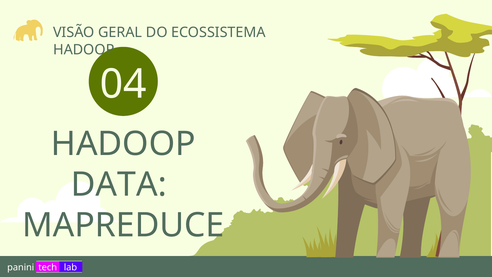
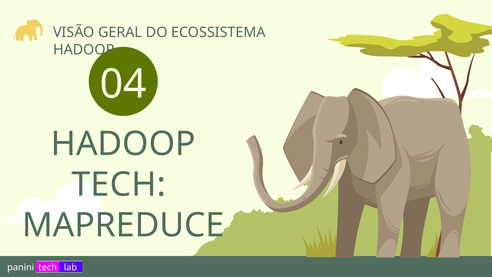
DATA at (119, 184): DATA -> TECH
